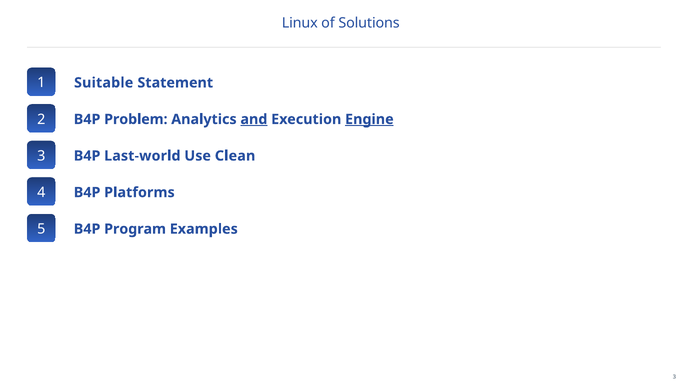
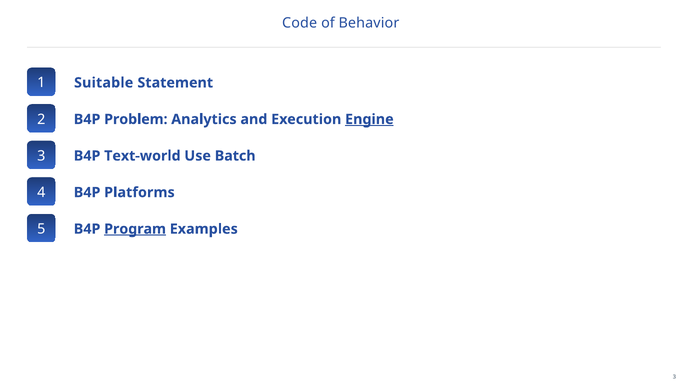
Linux: Linux -> Code
Solutions: Solutions -> Behavior
and underline: present -> none
Last-world: Last-world -> Text-world
Clean: Clean -> Batch
Program underline: none -> present
